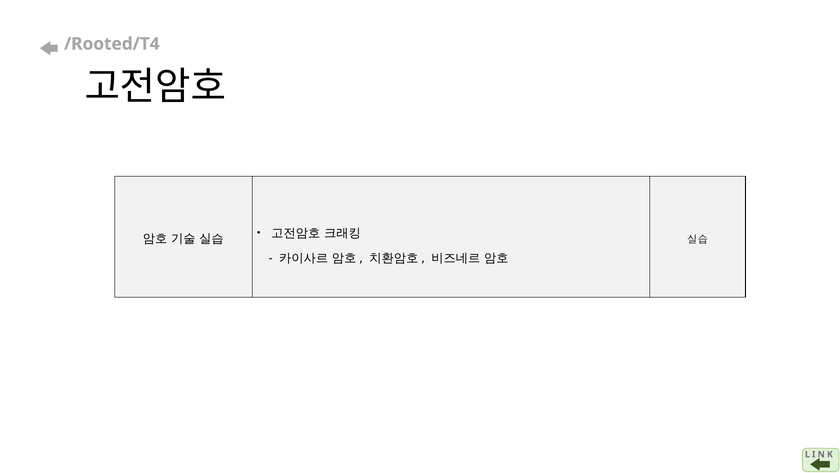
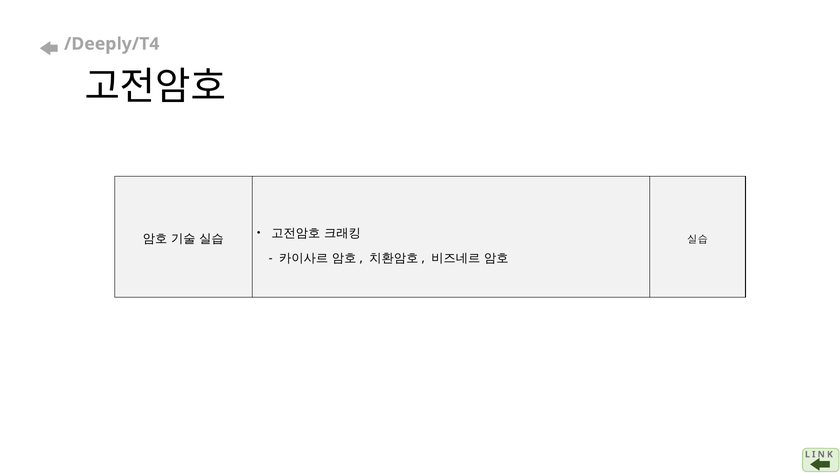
/Rooted/T4: /Rooted/T4 -> /Deeply/T4
